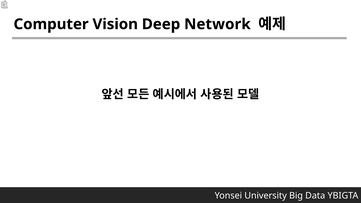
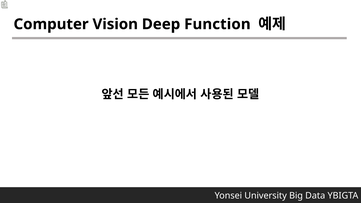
Network: Network -> Function
